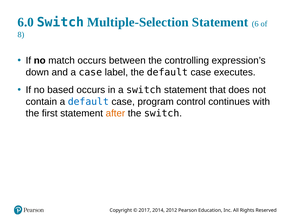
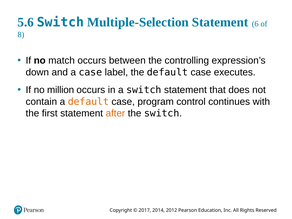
6.0: 6.0 -> 5.6
based: based -> million
default at (88, 102) colour: blue -> orange
